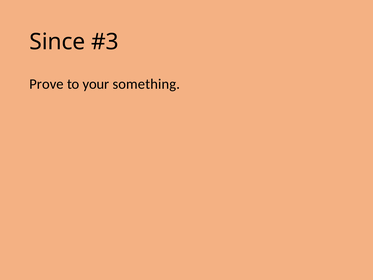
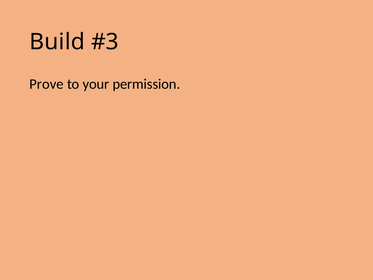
Since: Since -> Build
something: something -> permission
